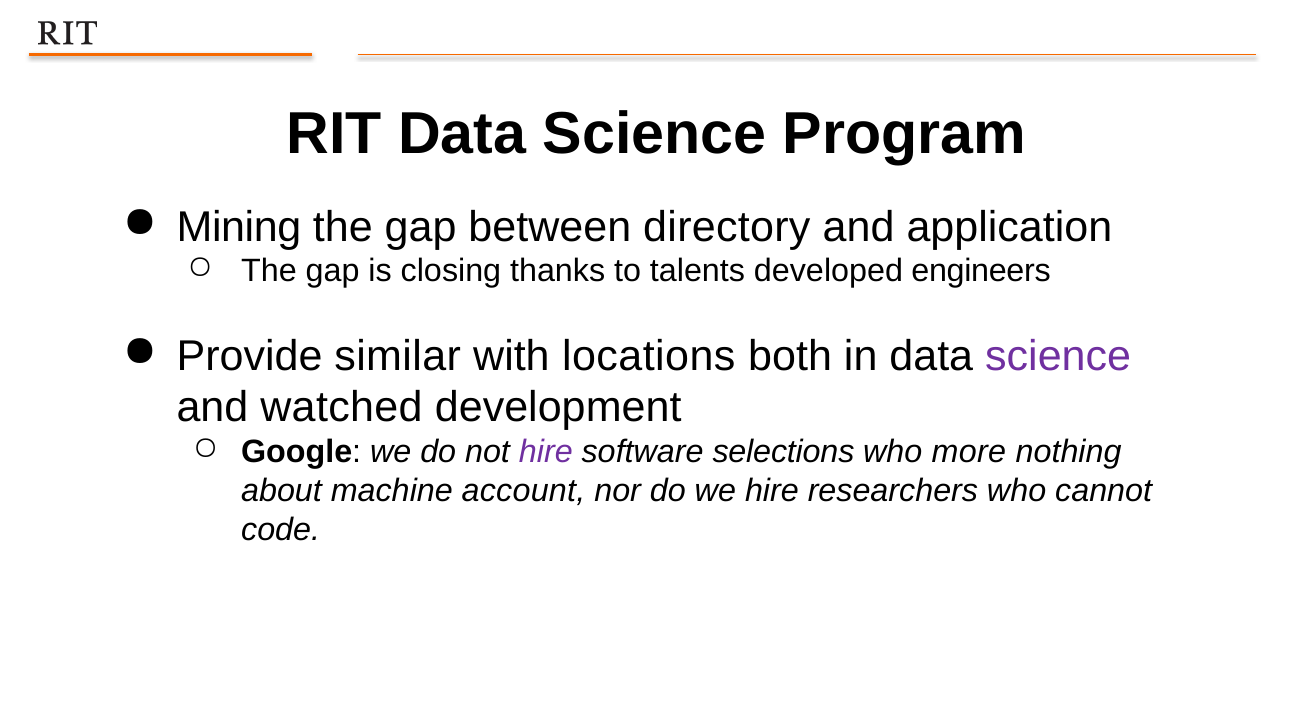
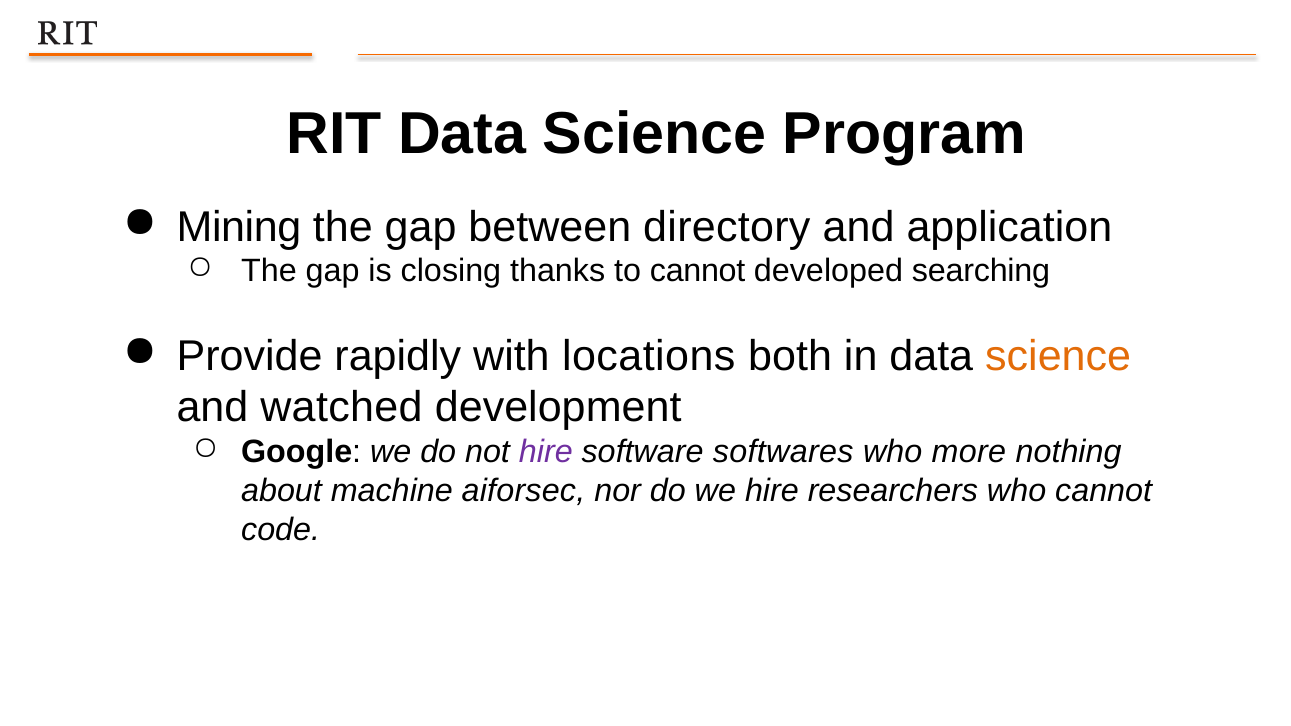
to talents: talents -> cannot
engineers: engineers -> searching
similar: similar -> rapidly
science at (1058, 356) colour: purple -> orange
selections: selections -> softwares
account: account -> aiforsec
